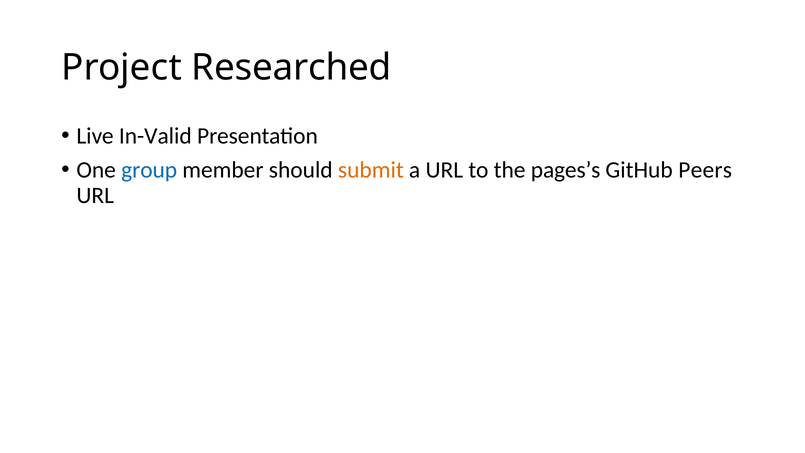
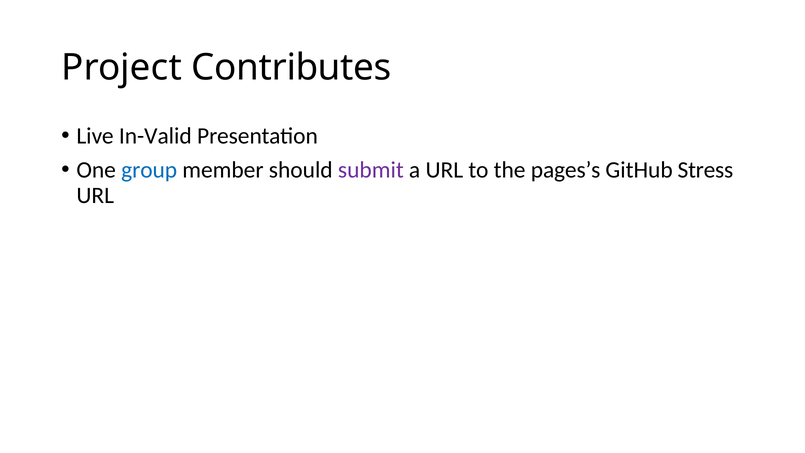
Researched: Researched -> Contributes
submit colour: orange -> purple
Peers: Peers -> Stress
